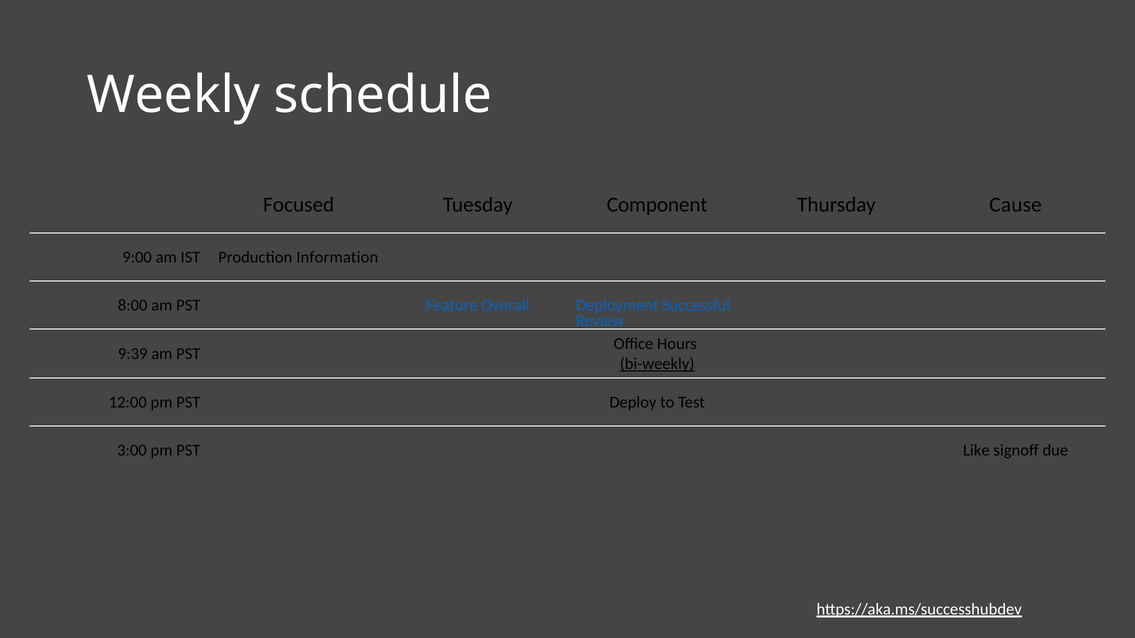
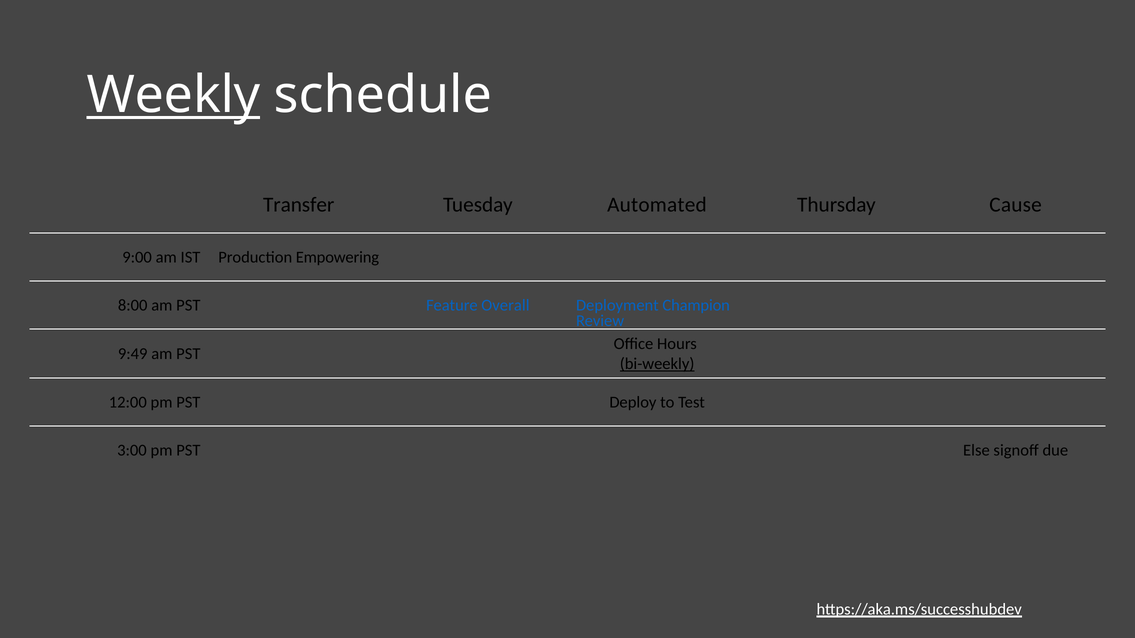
Weekly underline: none -> present
Focused: Focused -> Transfer
Component: Component -> Automated
Information: Information -> Empowering
Successful: Successful -> Champion
9:39: 9:39 -> 9:49
Like: Like -> Else
